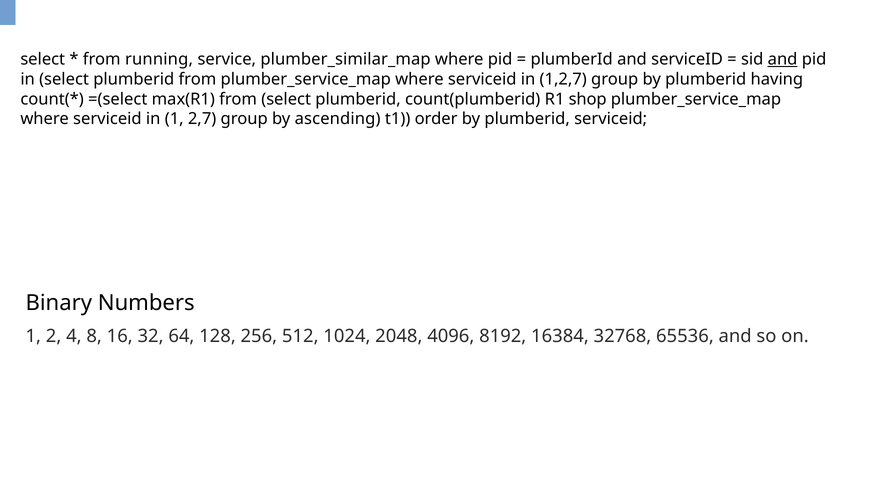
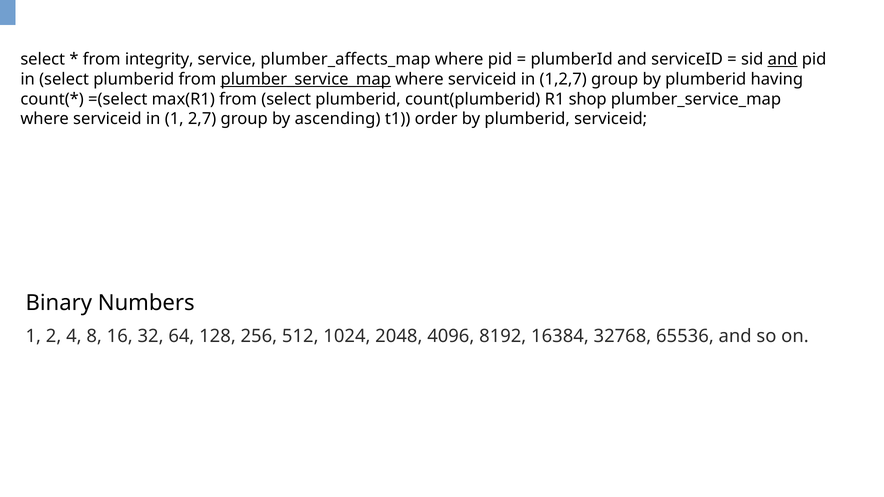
running: running -> integrity
plumber_similar_map: plumber_similar_map -> plumber_affects_map
plumber_service_map at (306, 79) underline: none -> present
